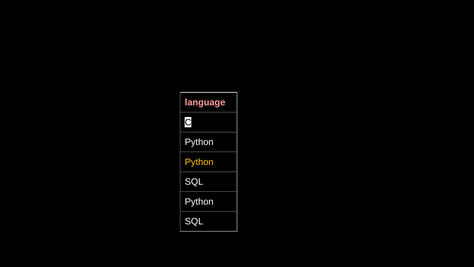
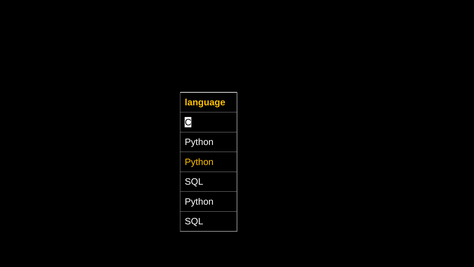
language colour: pink -> yellow
